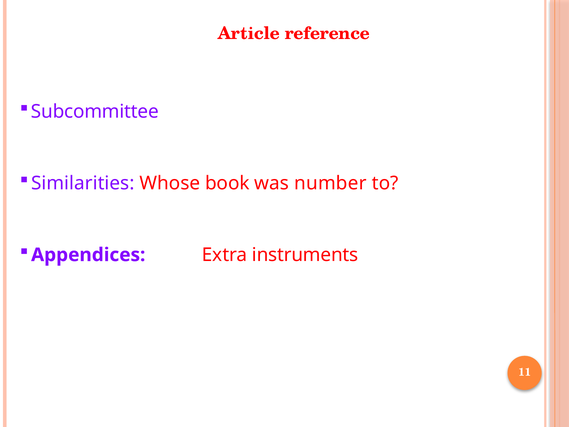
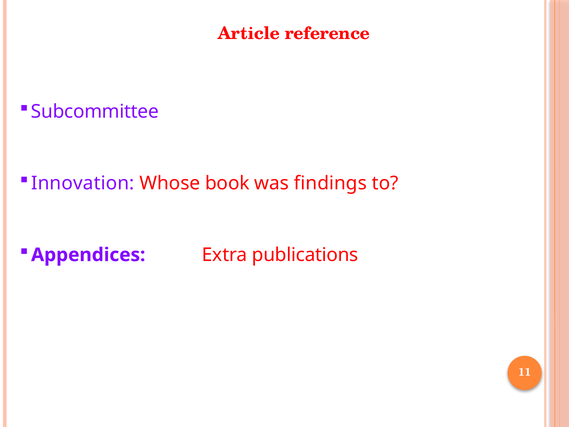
Similarities: Similarities -> Innovation
number: number -> findings
instruments: instruments -> publications
